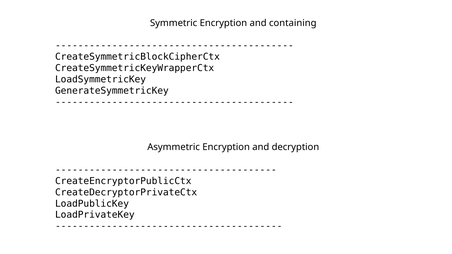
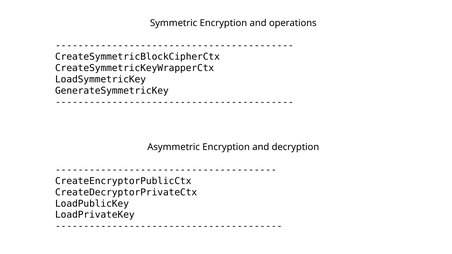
containing: containing -> operations
